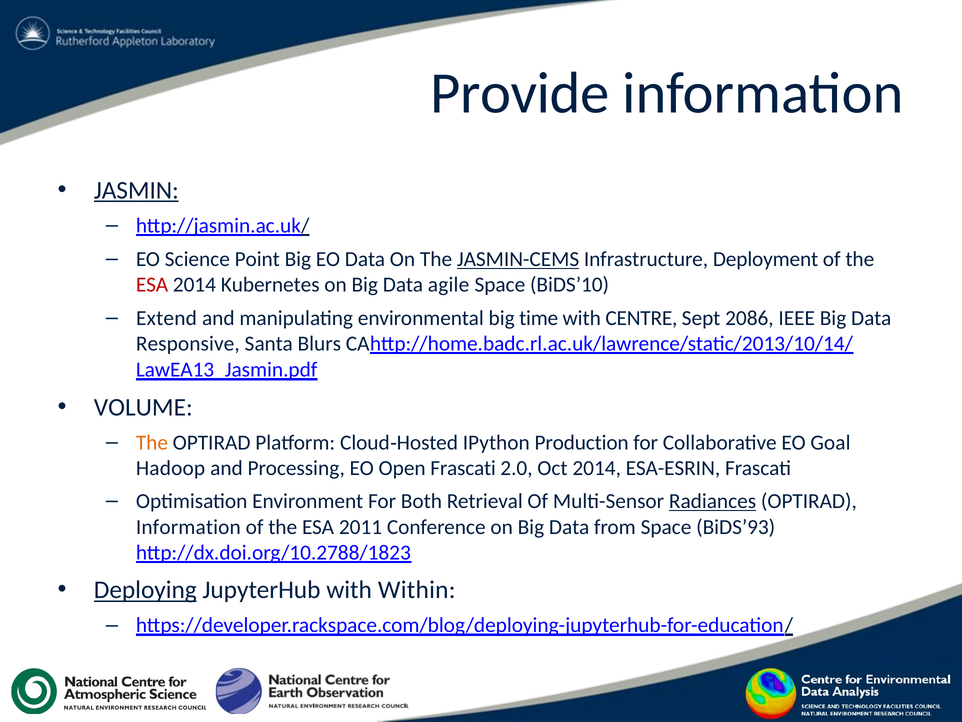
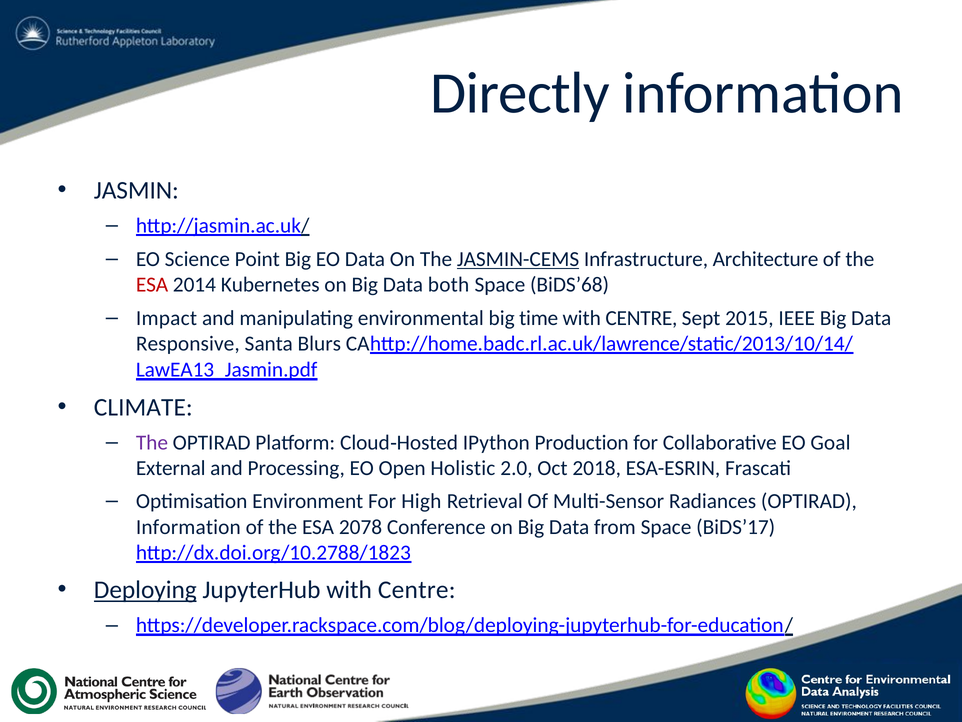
Provide: Provide -> Directly
JASMIN underline: present -> none
Deployment: Deployment -> Architecture
agile: agile -> both
BiDS’10: BiDS’10 -> BiDS’68
Extend: Extend -> Impact
2086: 2086 -> 2015
VOLUME: VOLUME -> CLIMATE
The at (152, 442) colour: orange -> purple
Hadoop: Hadoop -> External
Open Frascati: Frascati -> Holistic
Oct 2014: 2014 -> 2018
Both: Both -> High
Radiances underline: present -> none
2011: 2011 -> 2078
BiDS’93: BiDS’93 -> BiDS’17
JupyterHub with Within: Within -> Centre
